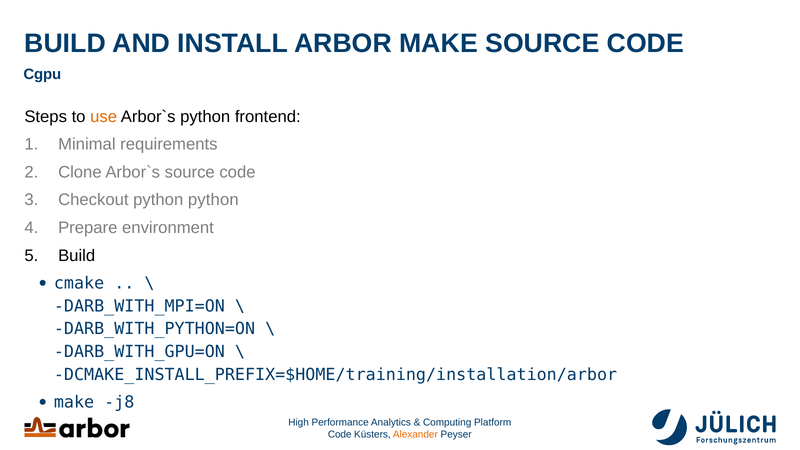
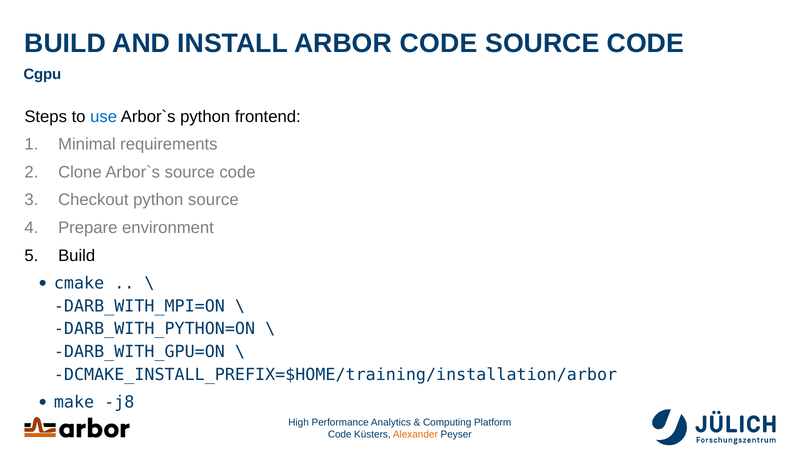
ARBOR MAKE: MAKE -> CODE
use colour: orange -> blue
python python: python -> source
